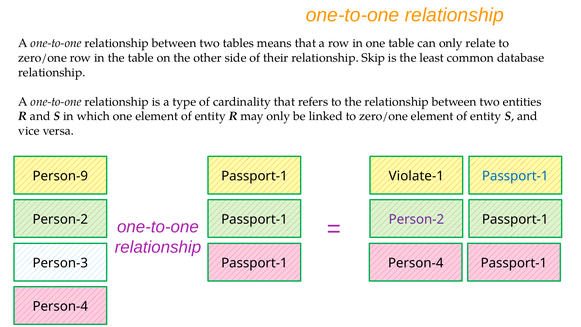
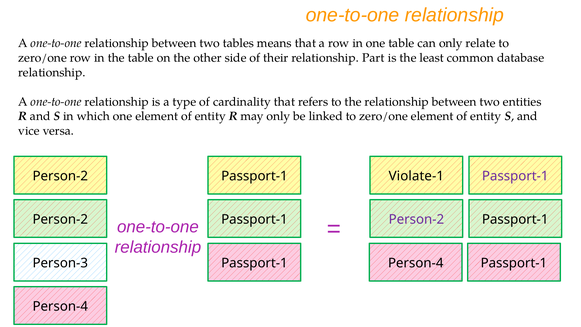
Skip: Skip -> Part
Person-9 at (60, 176): Person-9 -> Person-2
Passport-1 at (515, 176) colour: blue -> purple
